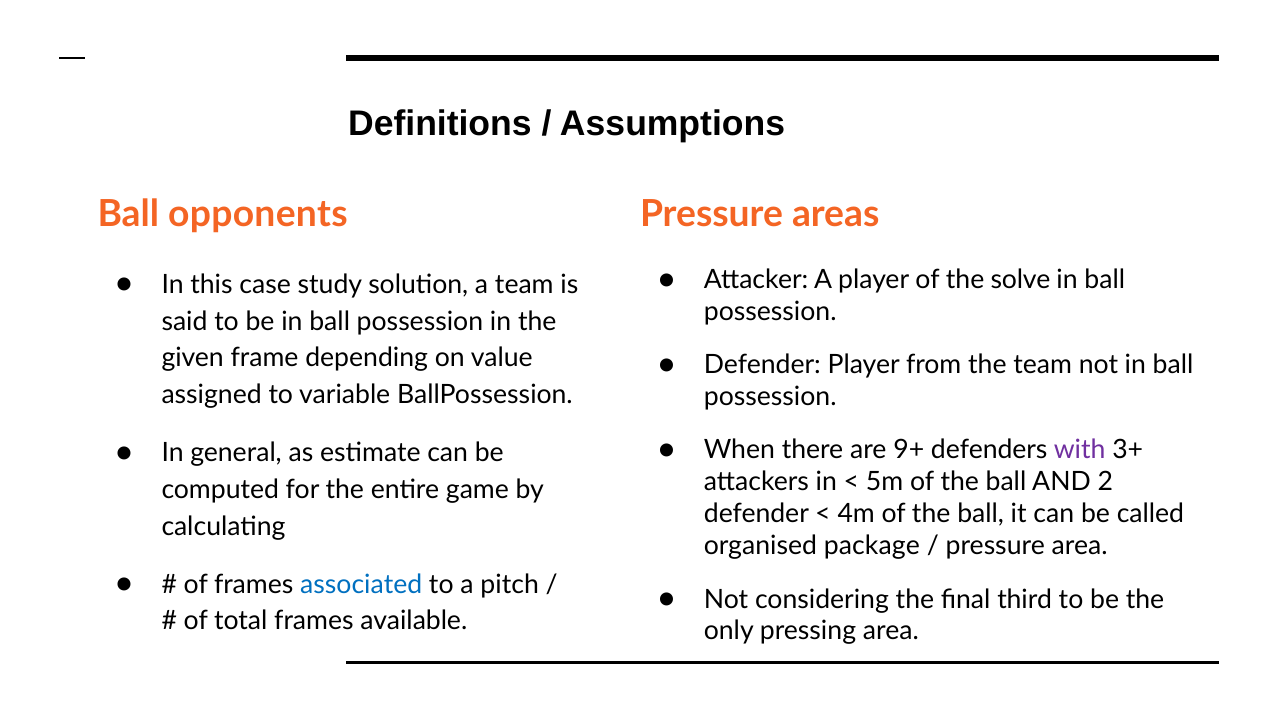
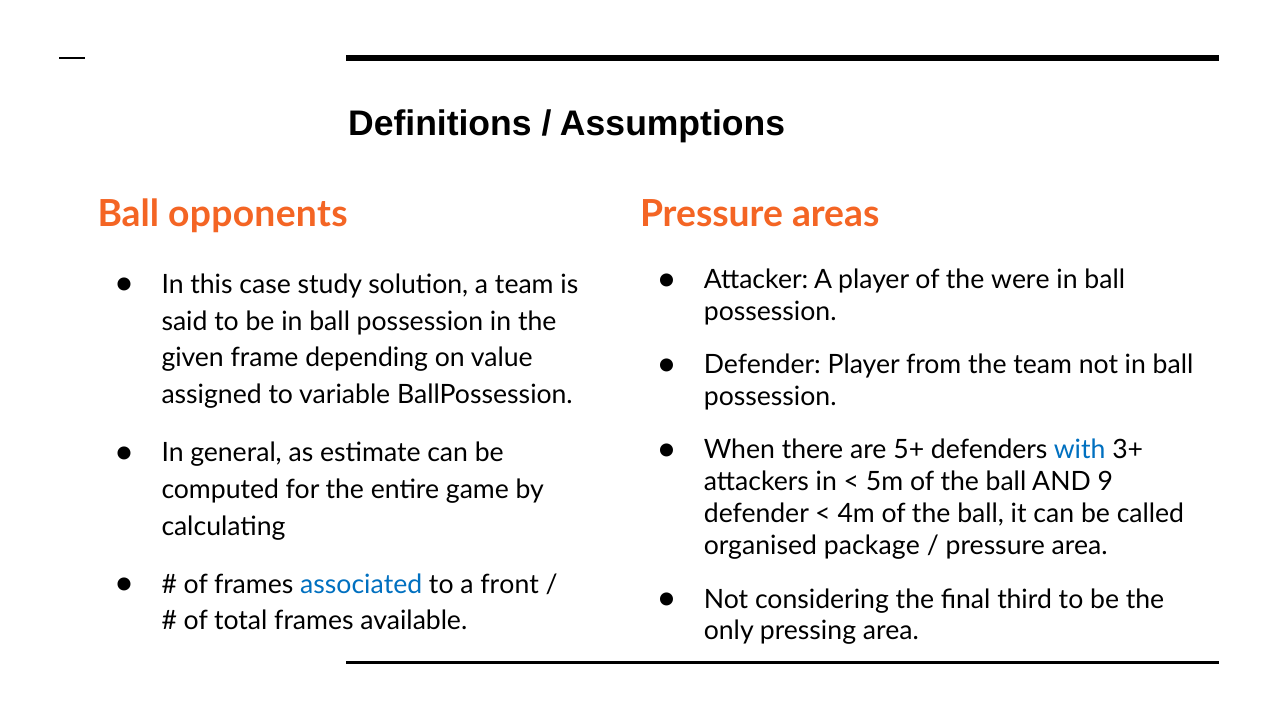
solve: solve -> were
9+: 9+ -> 5+
with colour: purple -> blue
2: 2 -> 9
pitch: pitch -> front
